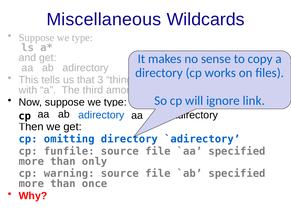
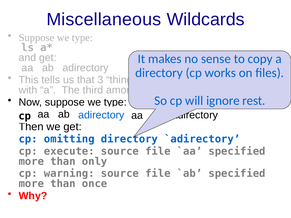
link: link -> rest
funfile: funfile -> execute
